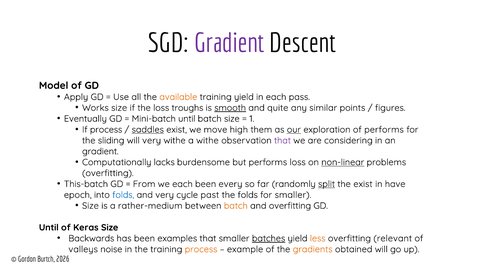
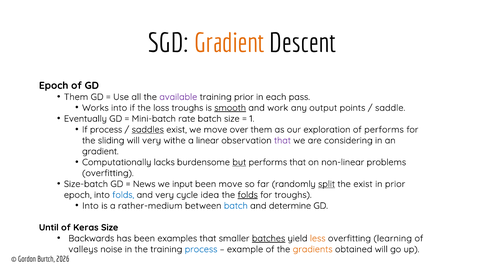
Gradient at (229, 43) colour: purple -> orange
Model at (54, 86): Model -> Epoch
Apply at (76, 97): Apply -> Them
available colour: orange -> purple
training yield: yield -> prior
Works size: size -> into
quite: quite -> work
similar: similar -> output
figures: figures -> saddle
Mini-batch until: until -> rate
high: high -> over
our underline: present -> none
a withe: withe -> linear
but underline: none -> present
performs loss: loss -> that
non-linear underline: present -> none
This-batch: This-batch -> Size-batch
From: From -> News
we each: each -> input
been every: every -> move
in have: have -> prior
past: past -> idea
folds at (248, 195) underline: none -> present
for smaller: smaller -> troughs
Size at (90, 206): Size -> Into
batch at (236, 206) colour: orange -> blue
and overfitting: overfitting -> determine
relevant: relevant -> learning
process at (201, 249) colour: orange -> blue
